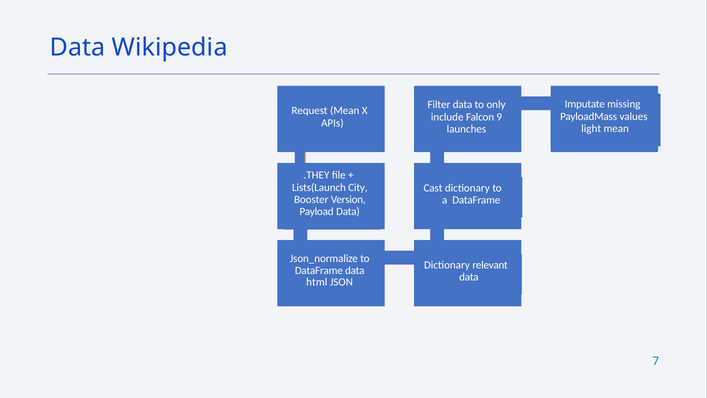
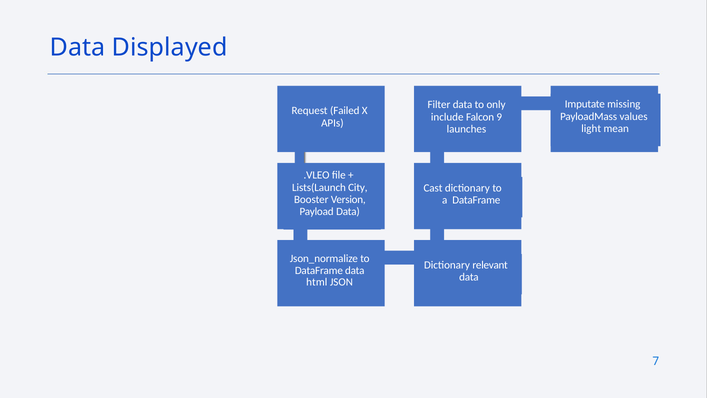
Wikipedia: Wikipedia -> Displayed
Request Mean: Mean -> Failed
.THEY: .THEY -> .VLEO
